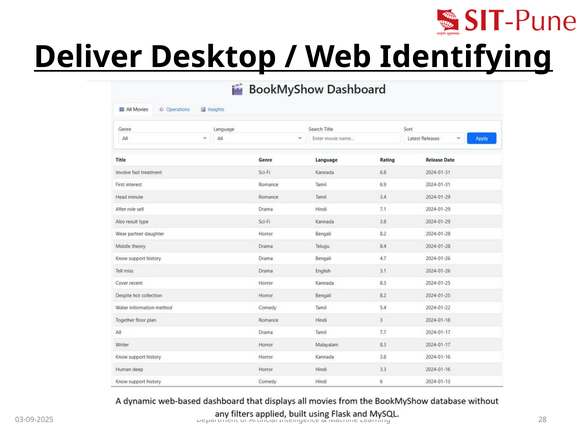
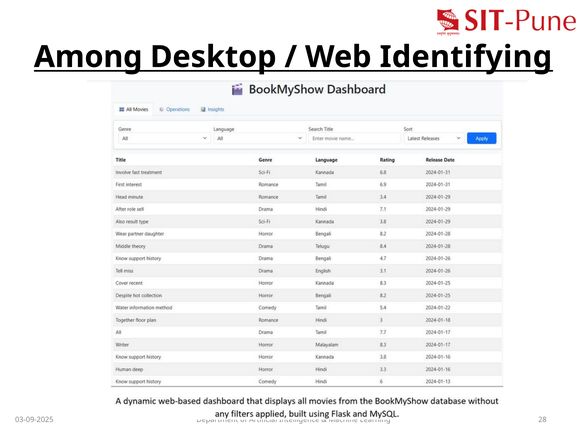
Deliver: Deliver -> Among
